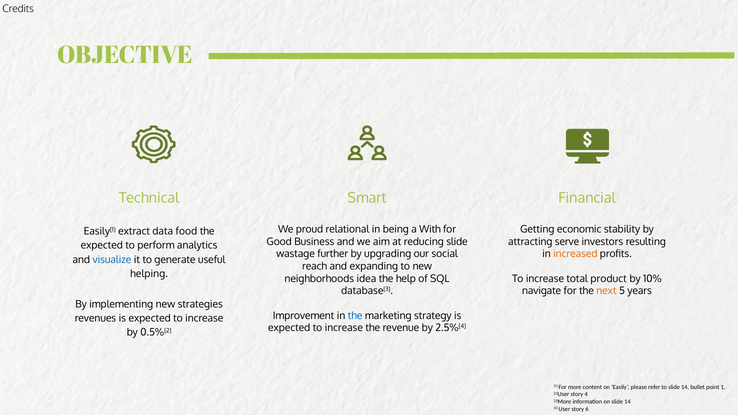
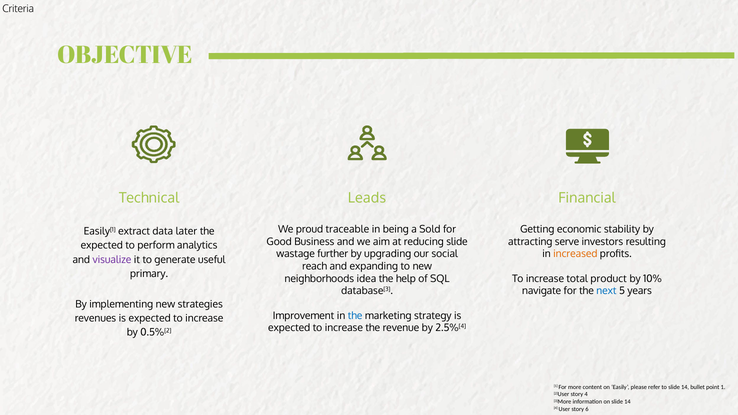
Credits: Credits -> Criteria
Smart: Smart -> Leads
relational: relational -> traceable
With: With -> Sold
food: food -> later
visualize colour: blue -> purple
helping: helping -> primary
next colour: orange -> blue
